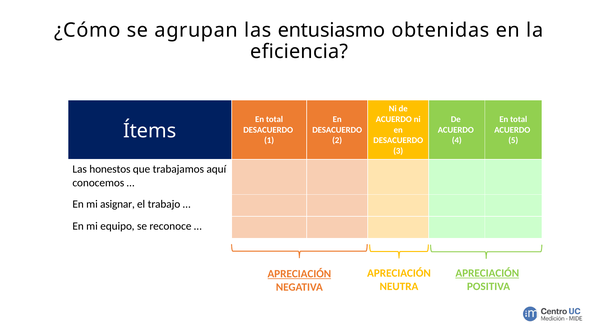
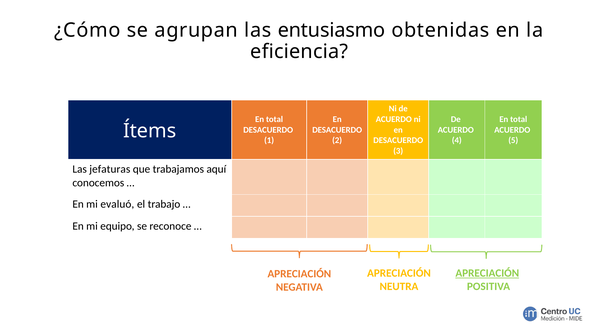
honestos: honestos -> jefaturas
asignar: asignar -> evaluó
APRECIACIÓN at (299, 274) underline: present -> none
